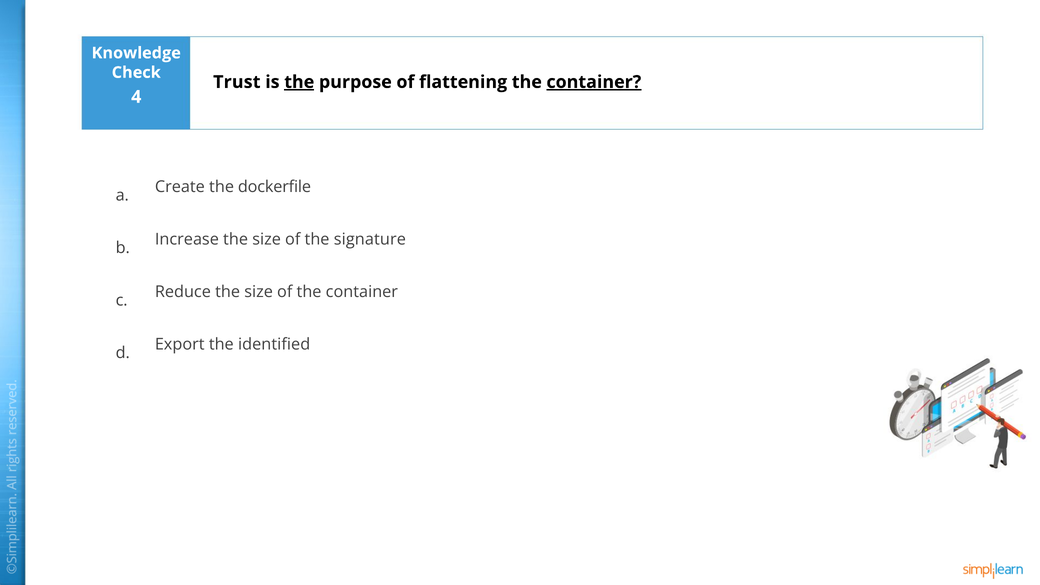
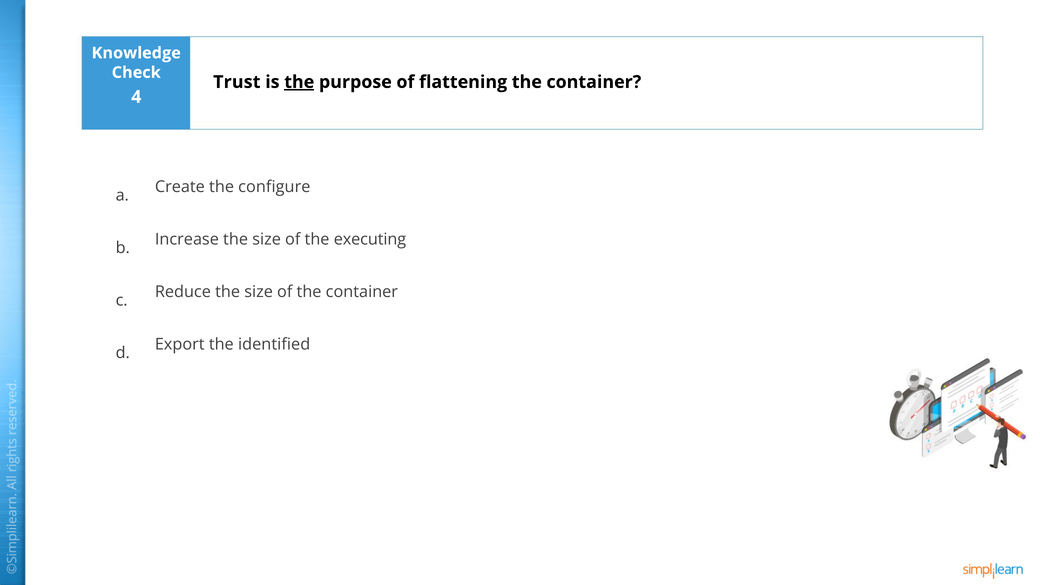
container at (594, 82) underline: present -> none
dockerfile: dockerfile -> configure
signature: signature -> executing
